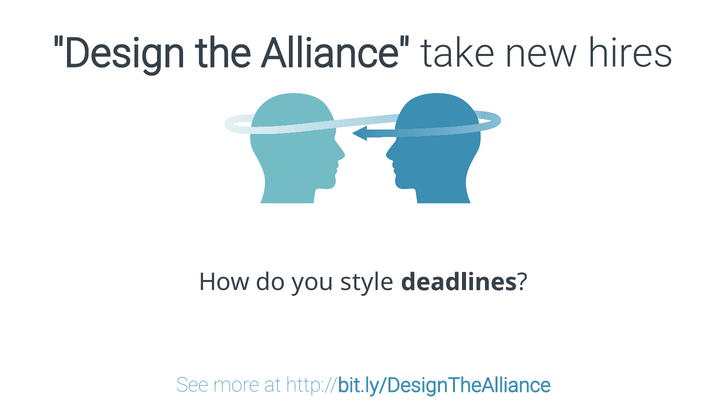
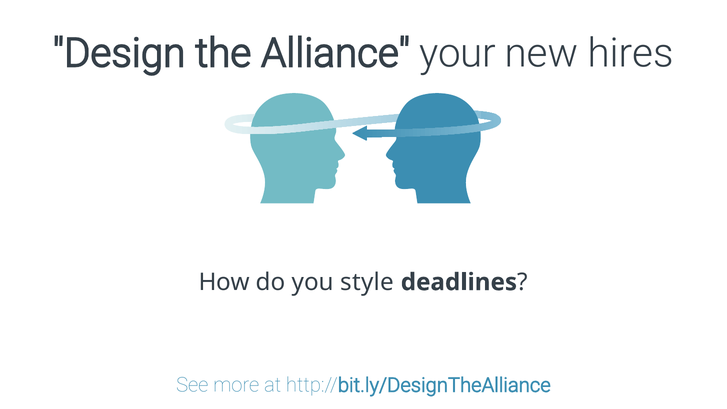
take: take -> your
